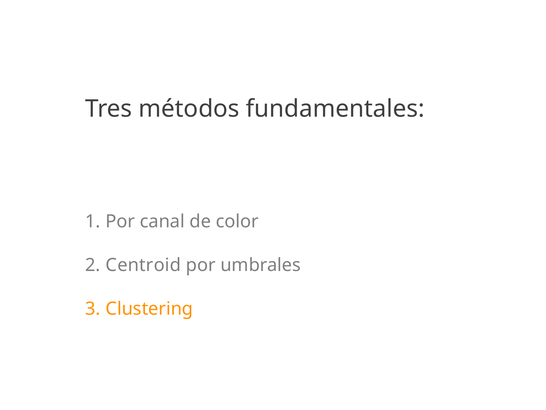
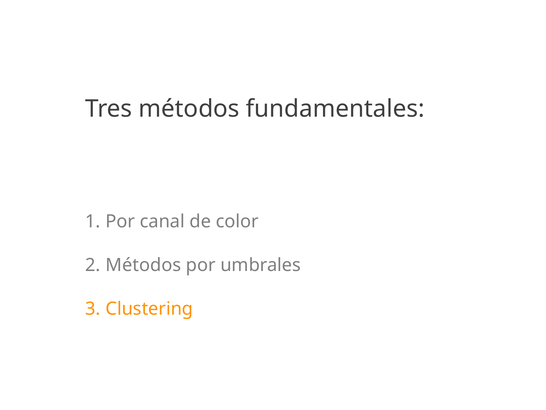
Centroid at (143, 265): Centroid -> Métodos
